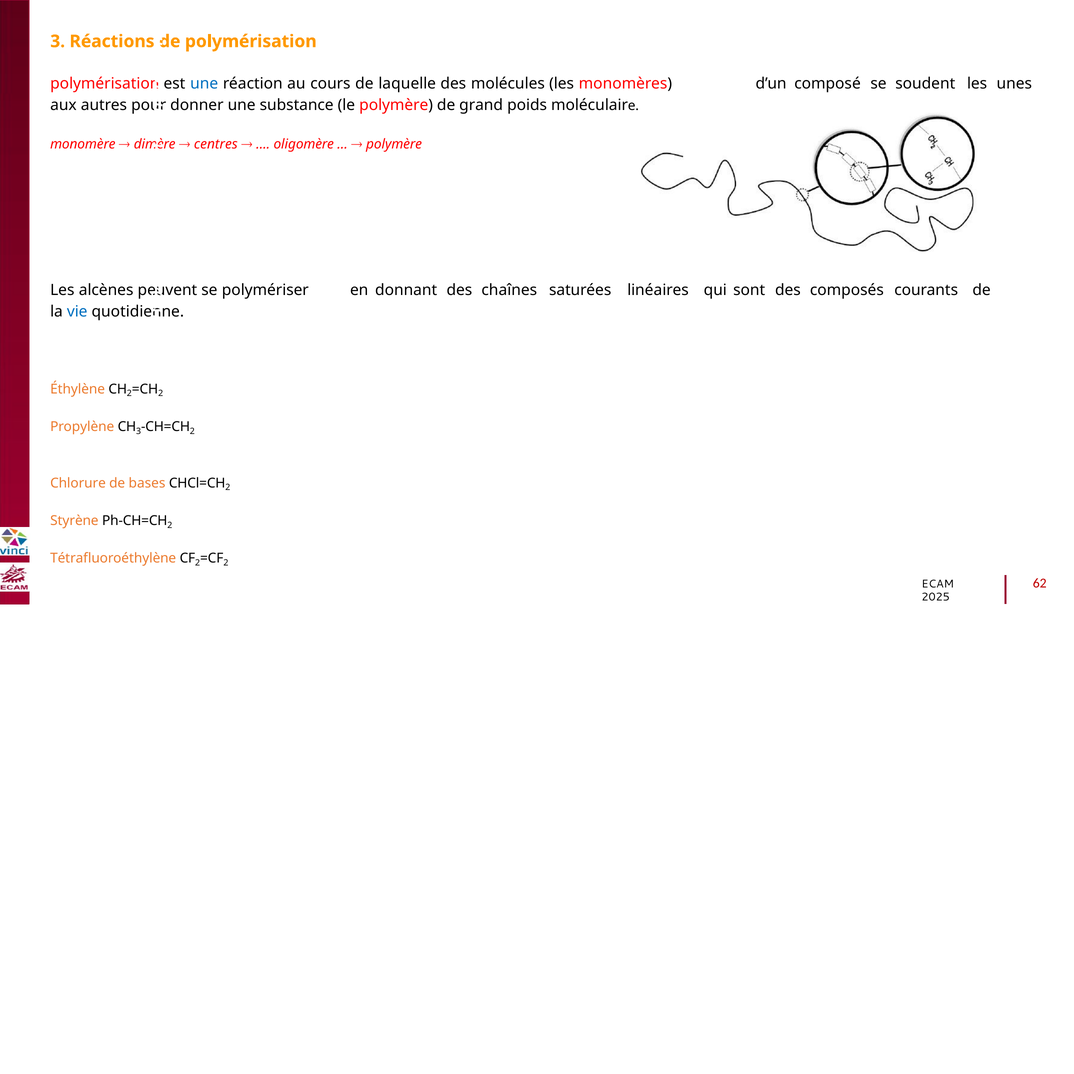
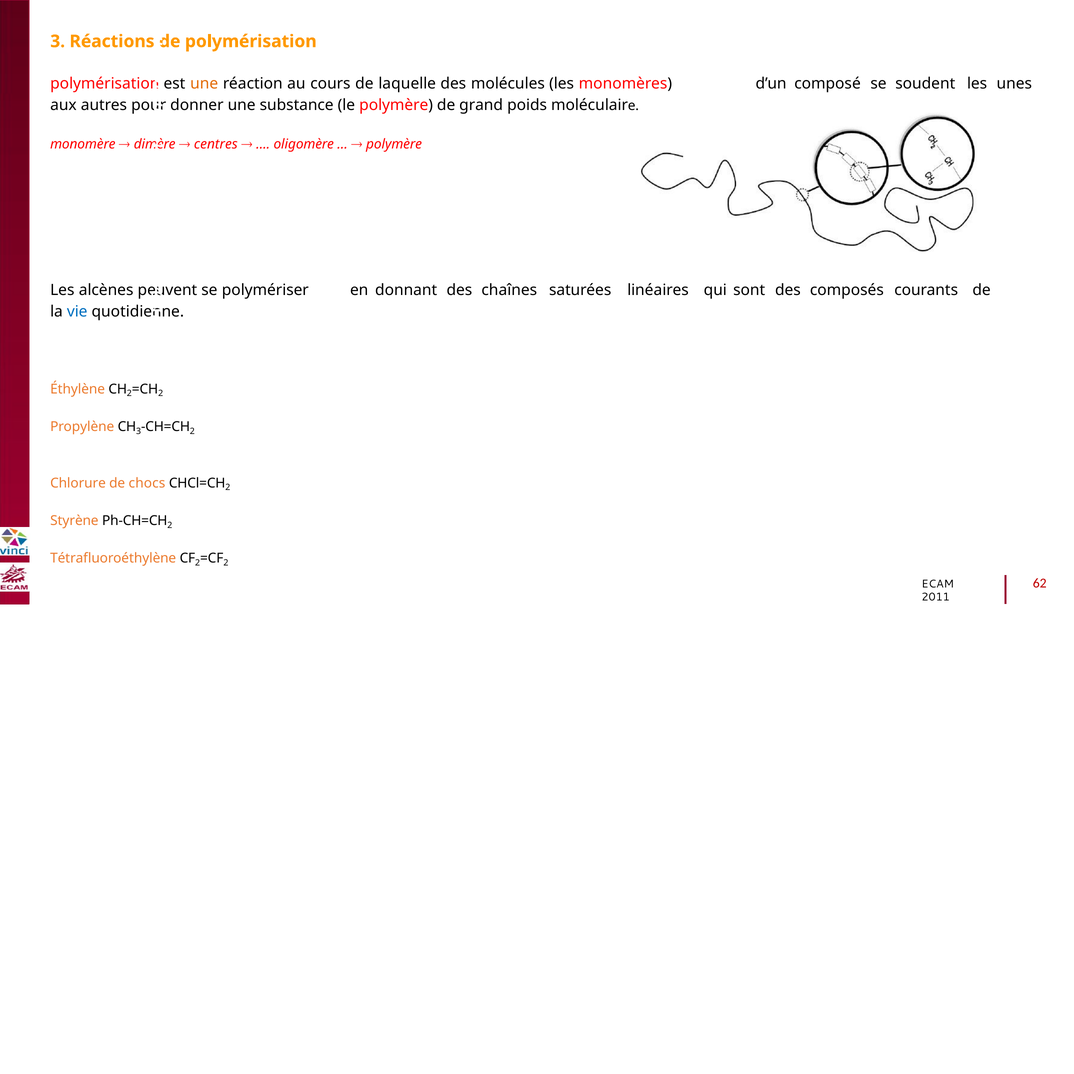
une at (204, 84) colour: blue -> orange
bases: bases -> chocs
2025: 2025 -> 2011
